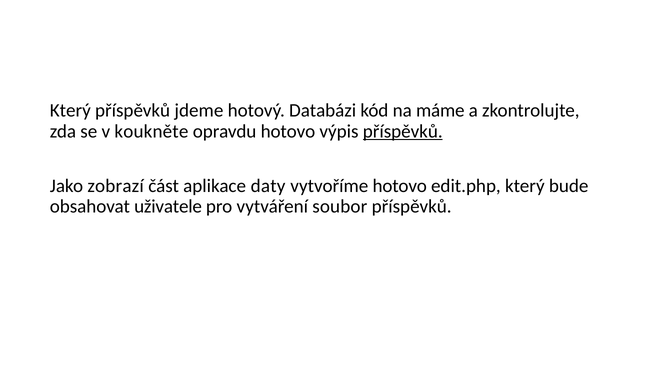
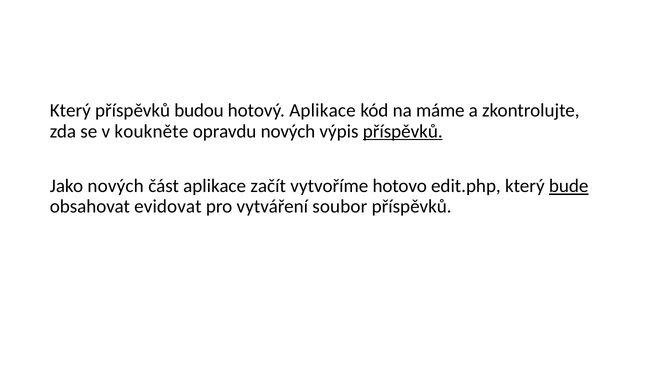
jdeme: jdeme -> budou
hotový Databázi: Databázi -> Aplikace
opravdu hotovo: hotovo -> nových
Jako zobrazí: zobrazí -> nových
daty: daty -> začít
bude underline: none -> present
uživatele: uživatele -> evidovat
